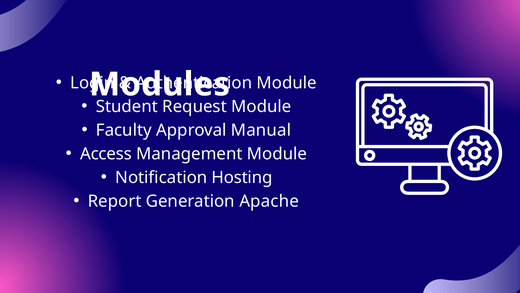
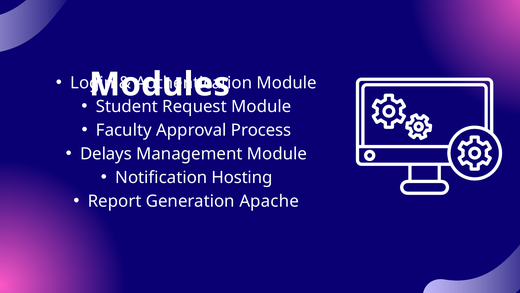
Manual: Manual -> Process
Access: Access -> Delays
